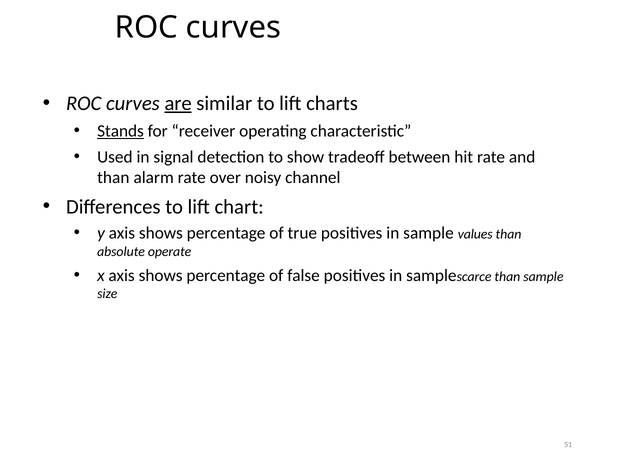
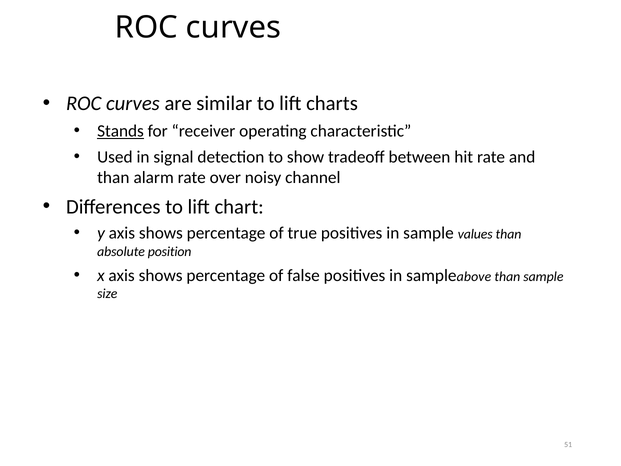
are underline: present -> none
operate: operate -> position
scarce: scarce -> above
